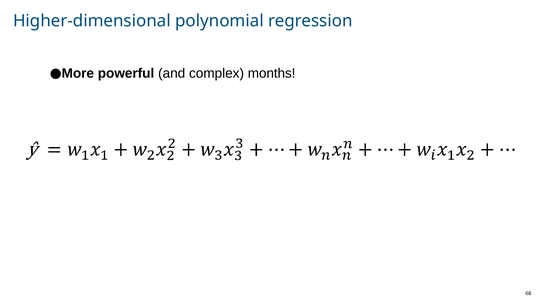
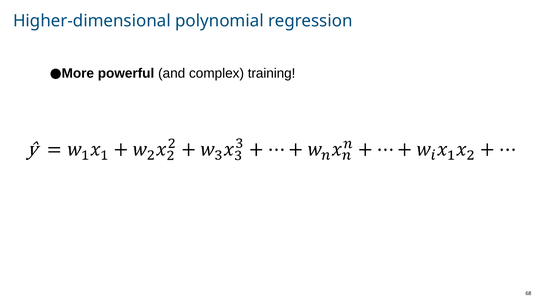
months: months -> training
